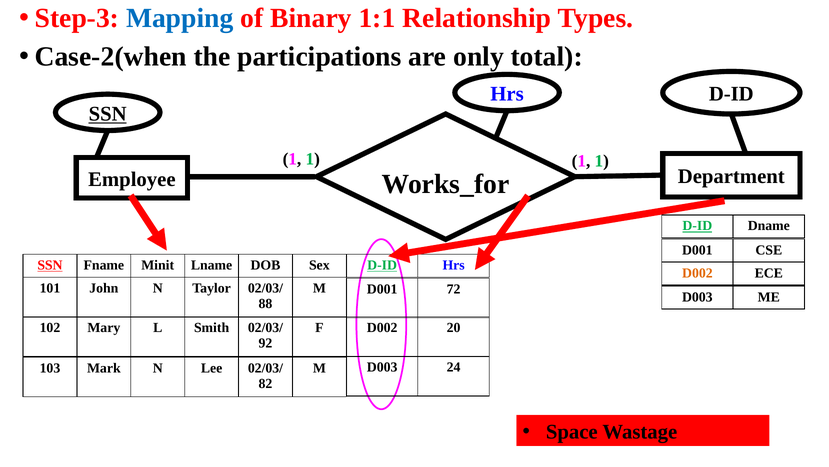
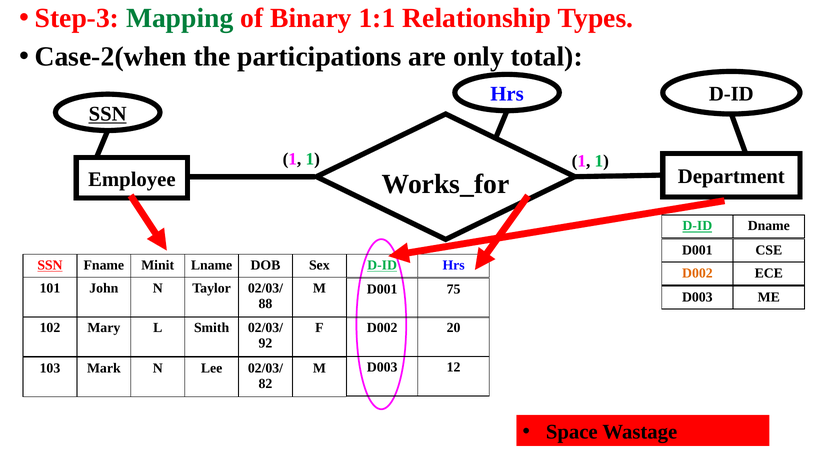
Mapping colour: blue -> green
72: 72 -> 75
24: 24 -> 12
